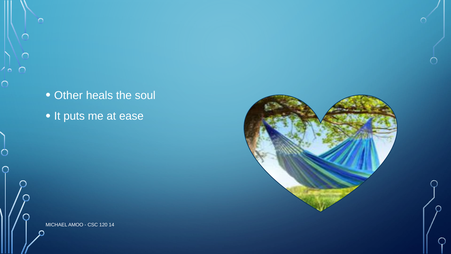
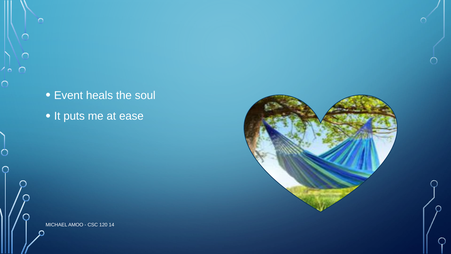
Other: Other -> Event
